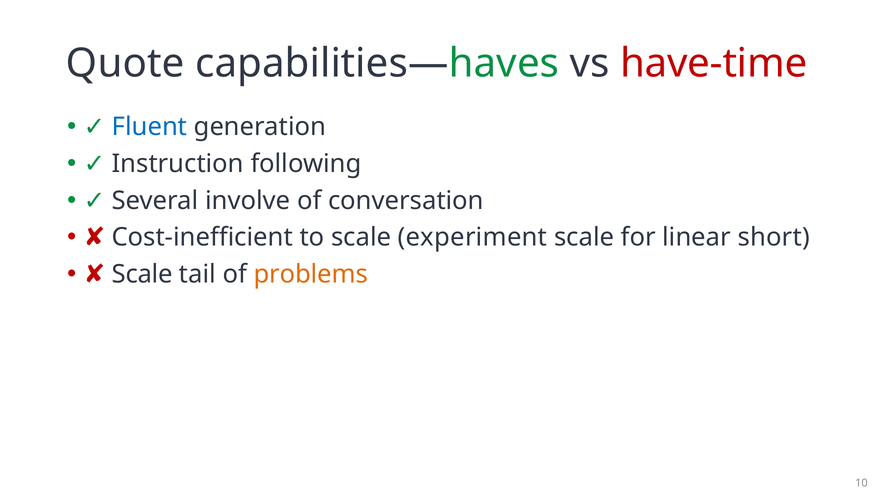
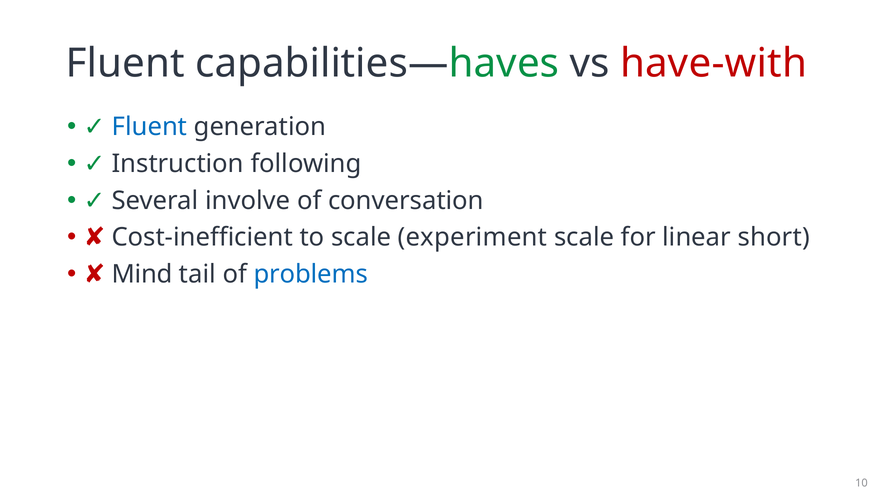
Quote at (125, 64): Quote -> Fluent
have-time: have-time -> have-with
Scale at (142, 274): Scale -> Mind
problems colour: orange -> blue
